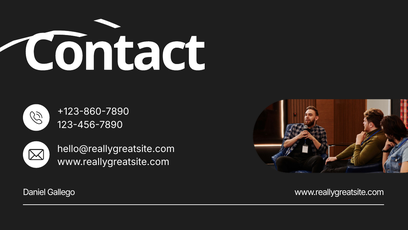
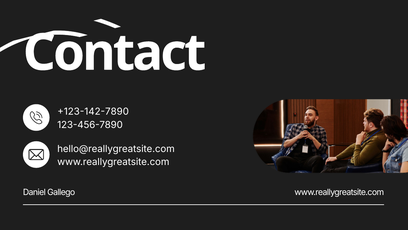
+123-860-7890: +123-860-7890 -> +123-142-7890
